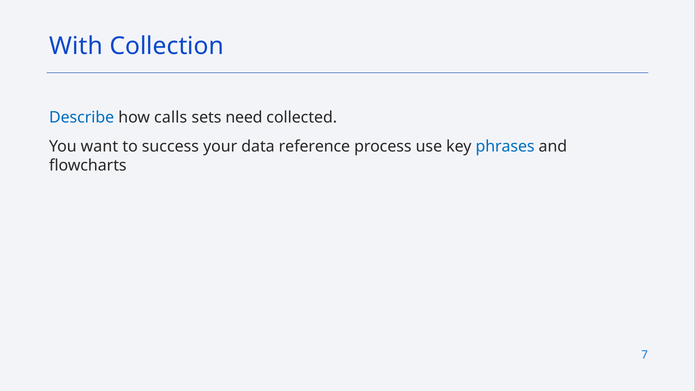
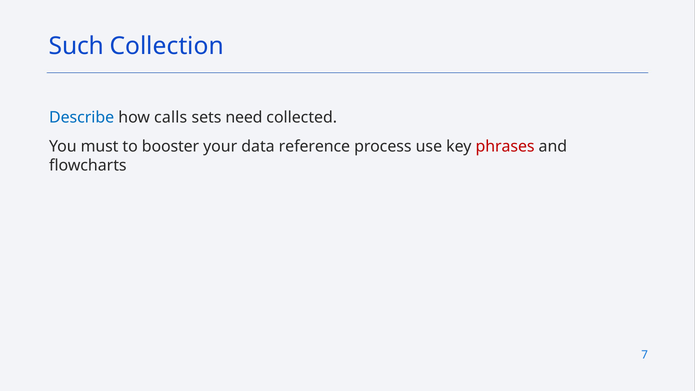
With: With -> Such
want: want -> must
success: success -> booster
phrases colour: blue -> red
